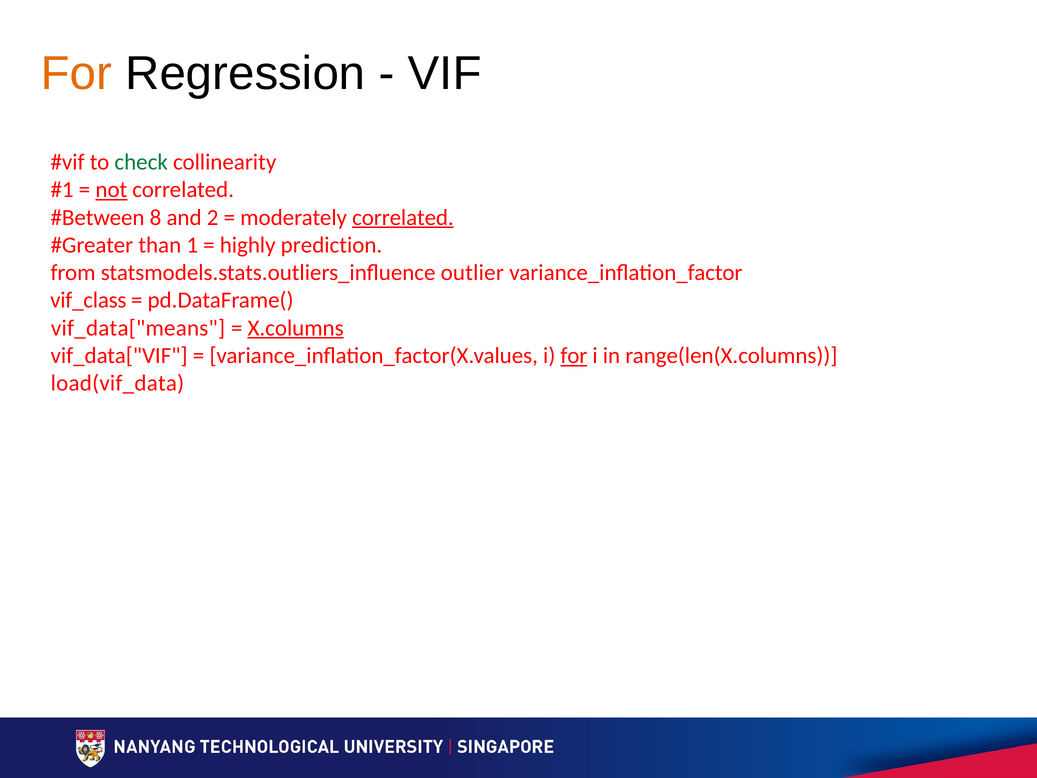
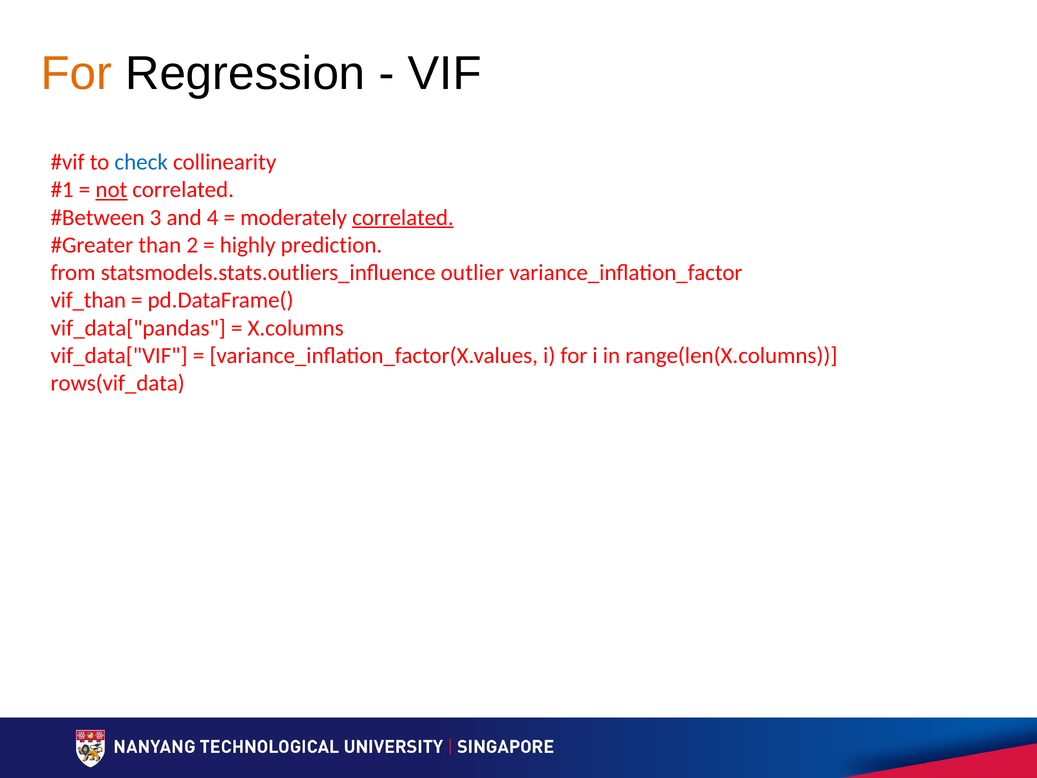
check colour: green -> blue
8: 8 -> 3
2: 2 -> 4
1: 1 -> 2
vif_class: vif_class -> vif_than
vif_data["means: vif_data["means -> vif_data["pandas
X.columns underline: present -> none
for at (574, 356) underline: present -> none
load(vif_data: load(vif_data -> rows(vif_data
